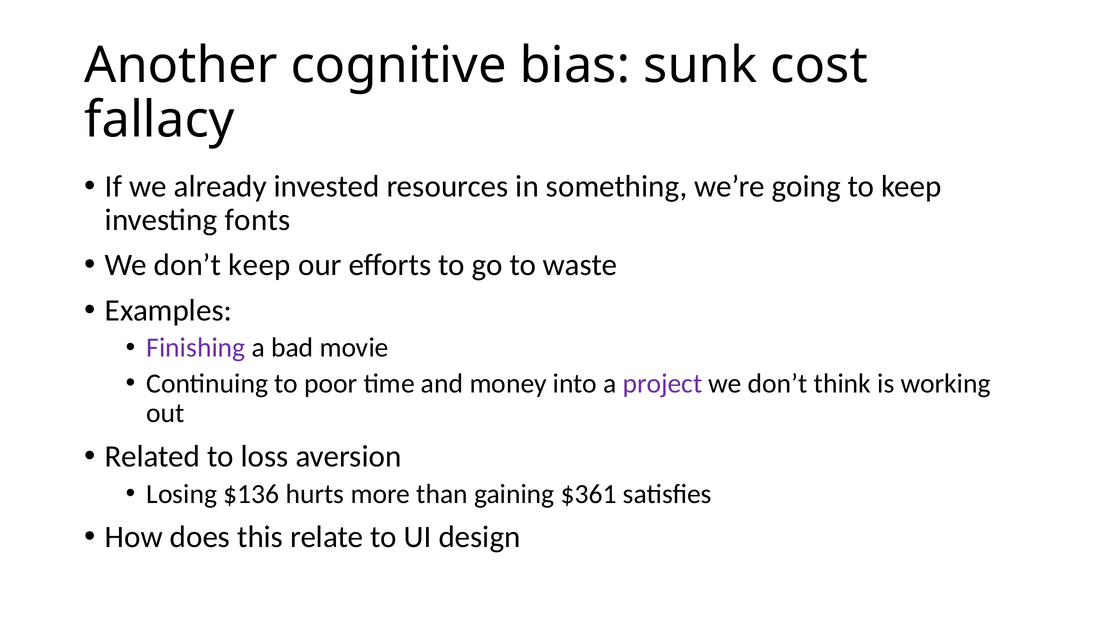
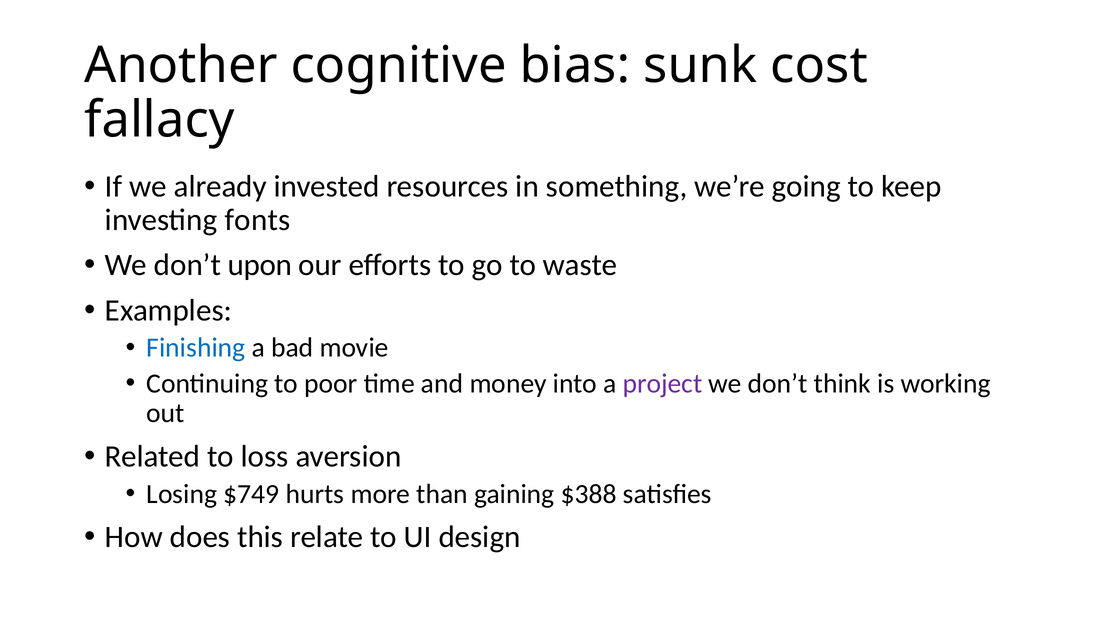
don’t keep: keep -> upon
Finishing colour: purple -> blue
$136: $136 -> $749
$361: $361 -> $388
